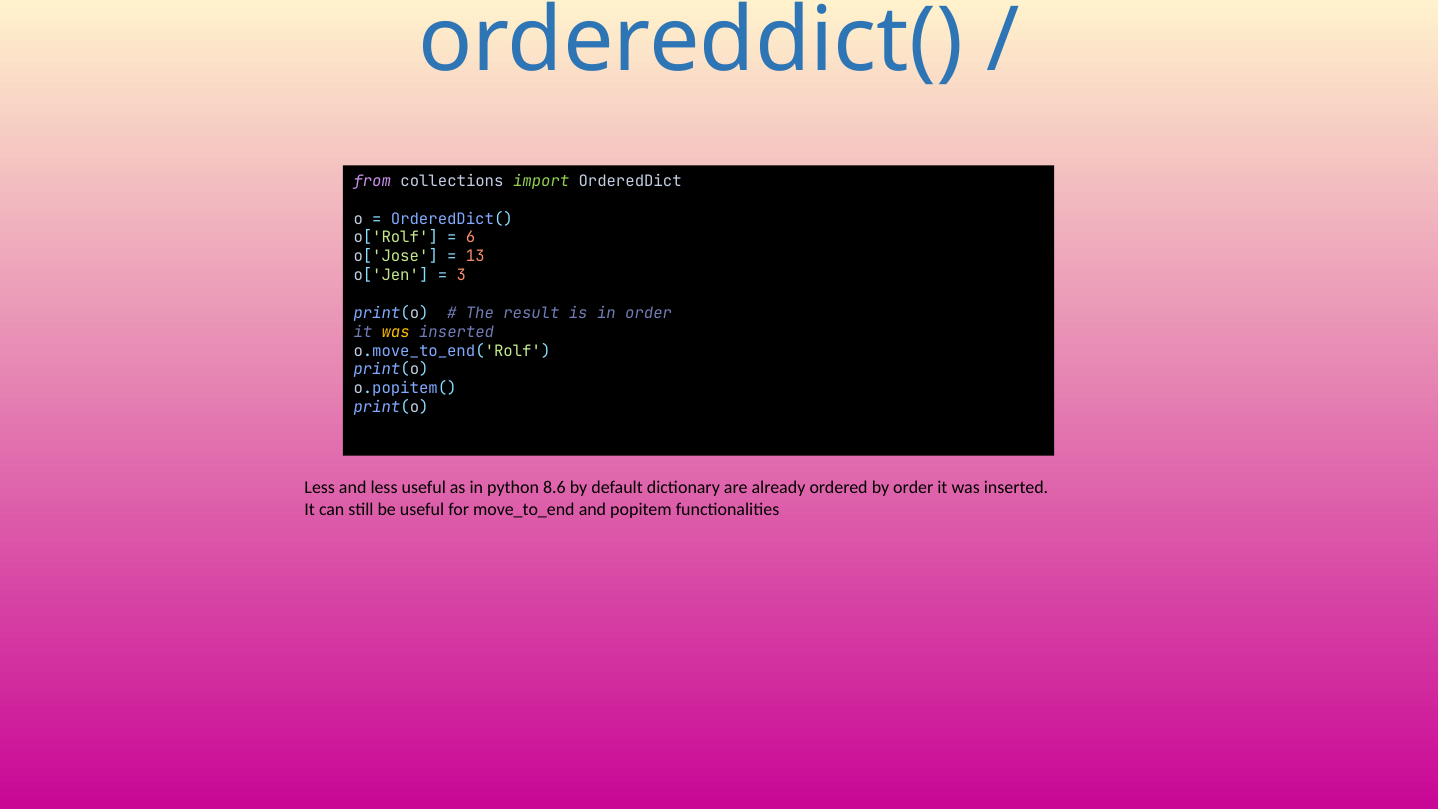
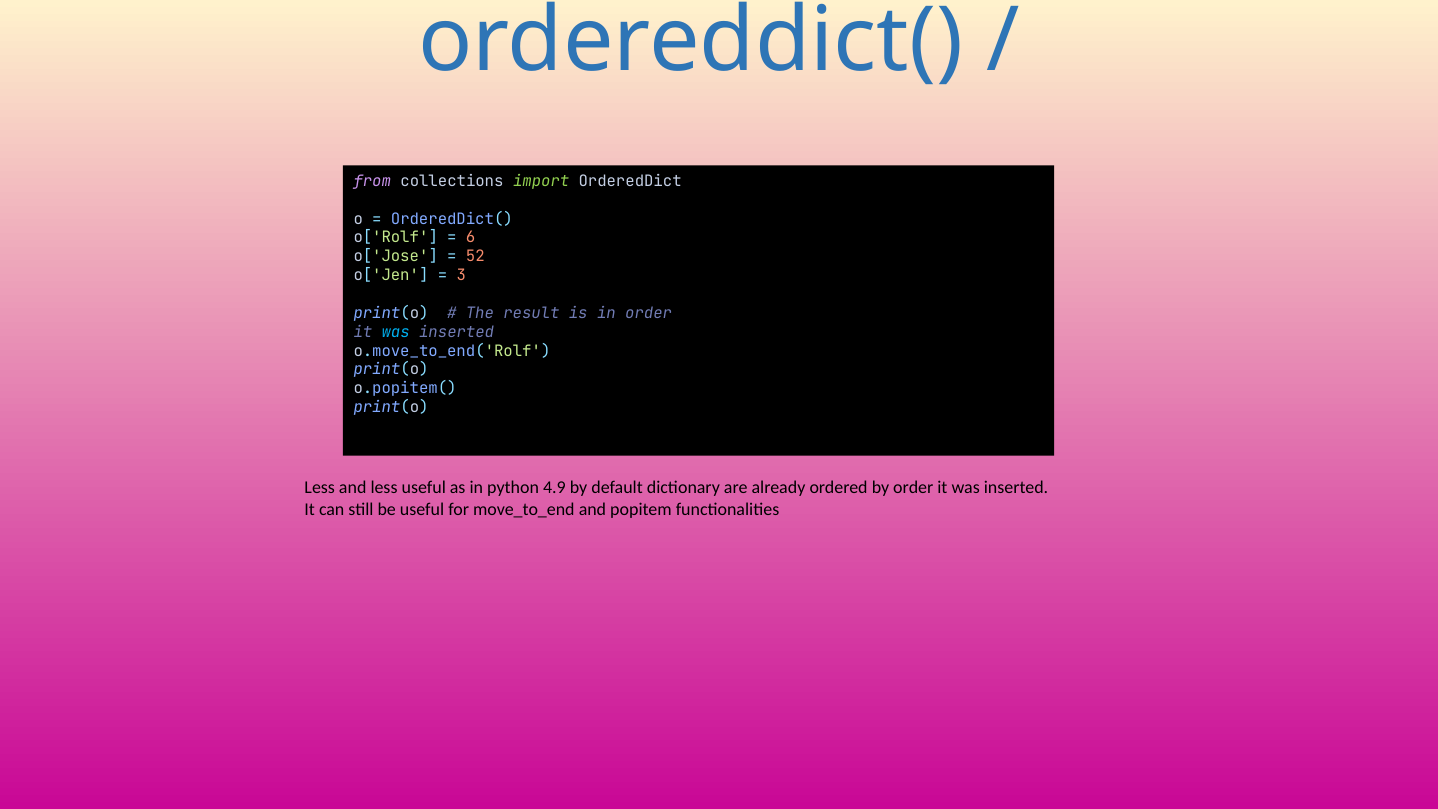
13: 13 -> 52
was at (396, 332) colour: yellow -> light blue
8.6: 8.6 -> 4.9
